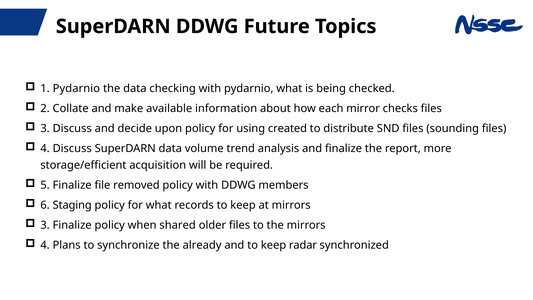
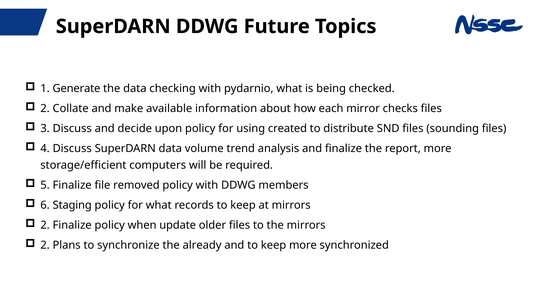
1 Pydarnio: Pydarnio -> Generate
acquisition: acquisition -> computers
3 at (45, 225): 3 -> 2
shared: shared -> update
4 at (45, 245): 4 -> 2
keep radar: radar -> more
